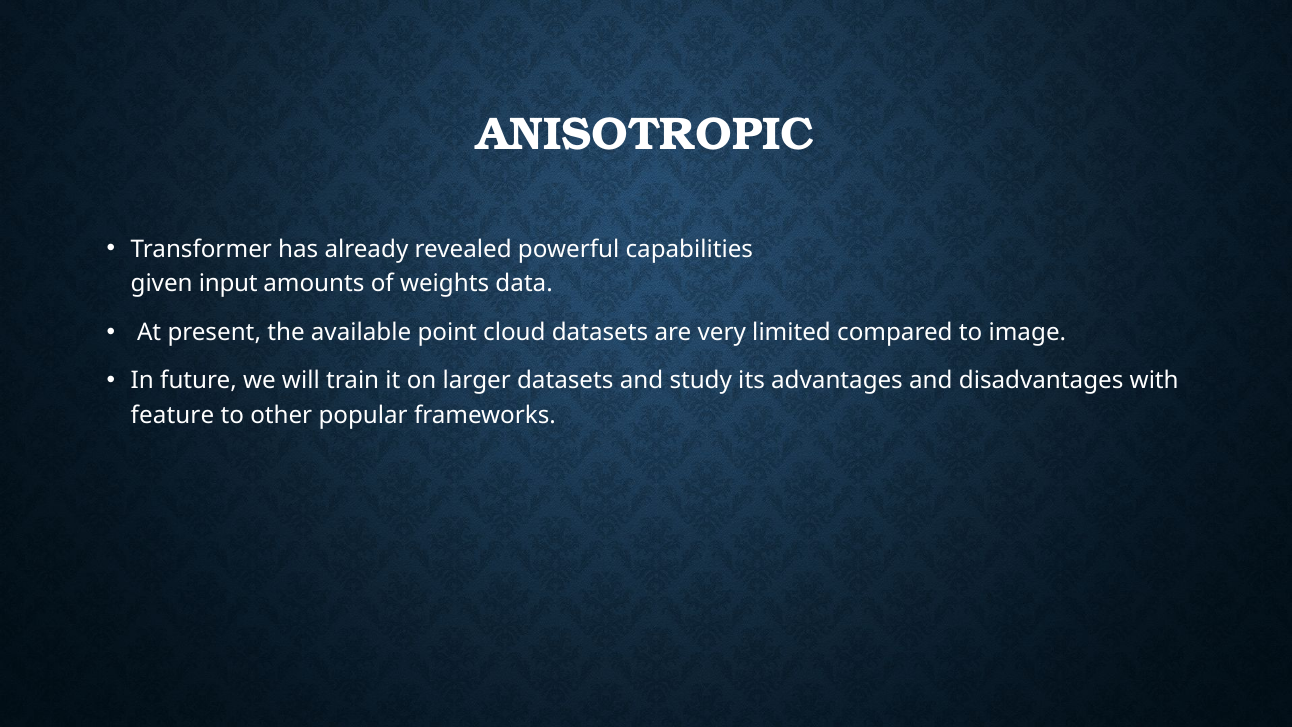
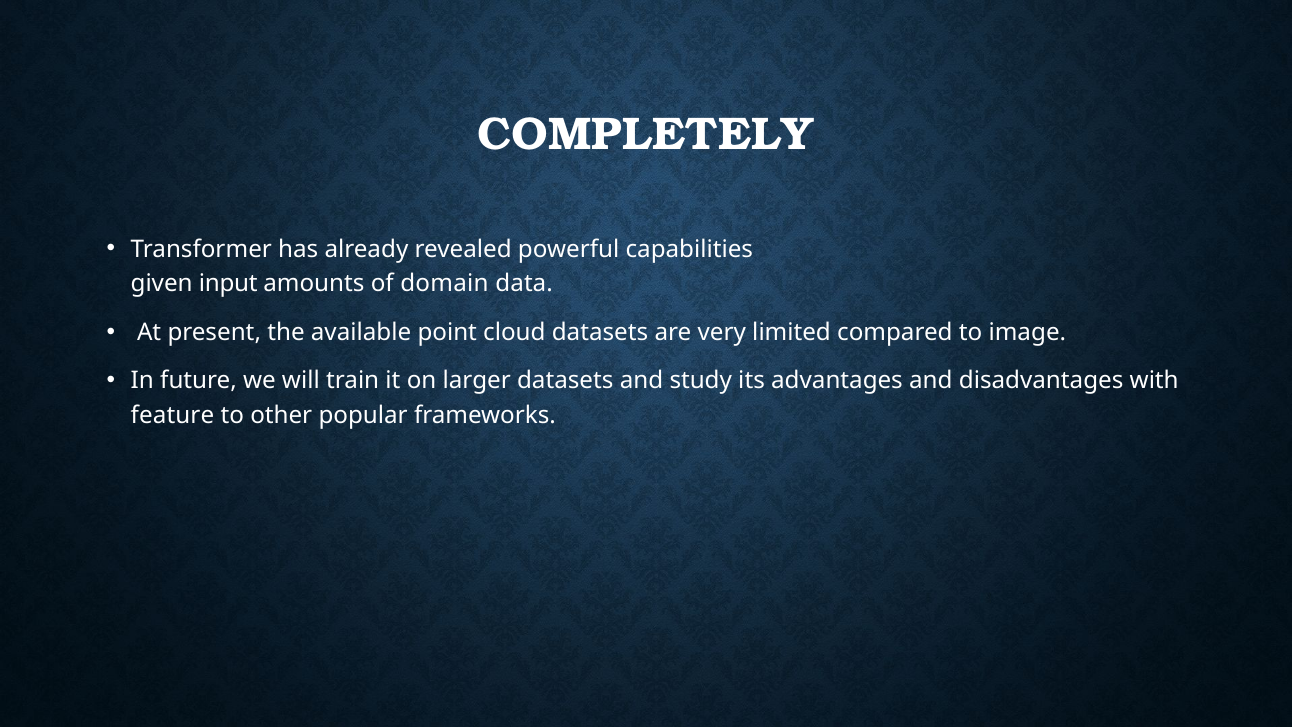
ANISOTROPIC: ANISOTROPIC -> COMPLETELY
weights: weights -> domain
